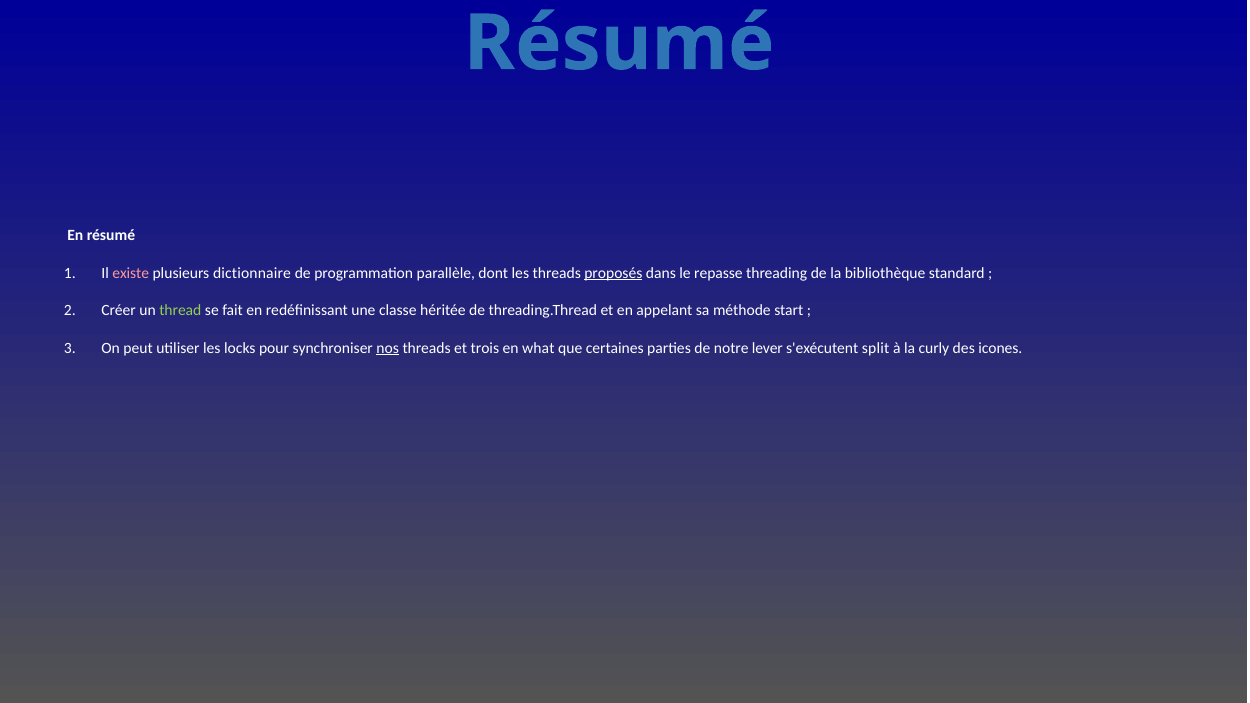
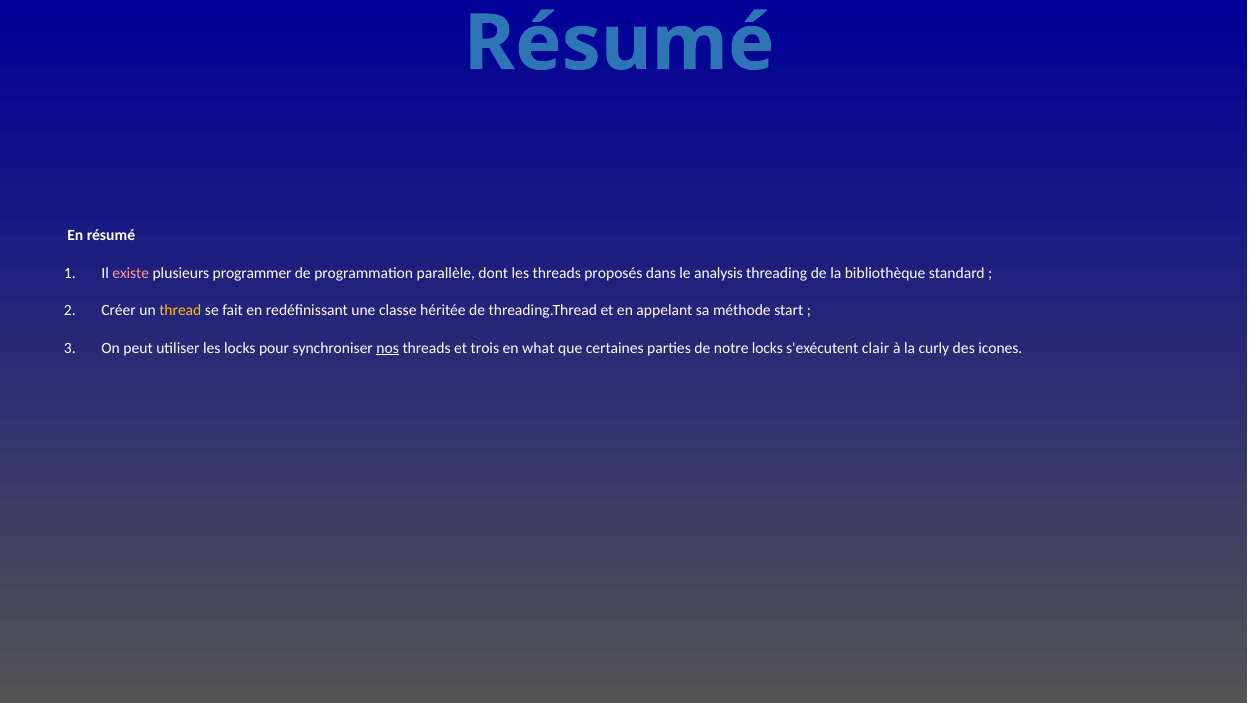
dictionnaire: dictionnaire -> programmer
proposés underline: present -> none
repasse: repasse -> analysis
thread colour: light green -> yellow
notre lever: lever -> locks
split: split -> clair
